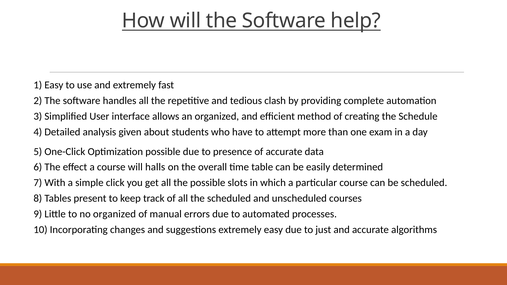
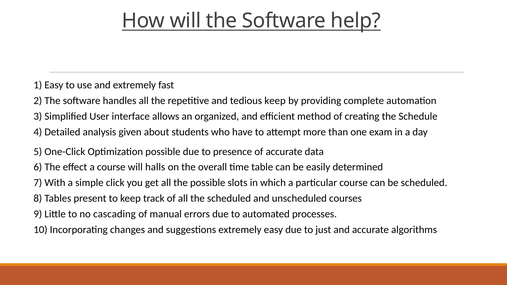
tedious clash: clash -> keep
no organized: organized -> cascading
